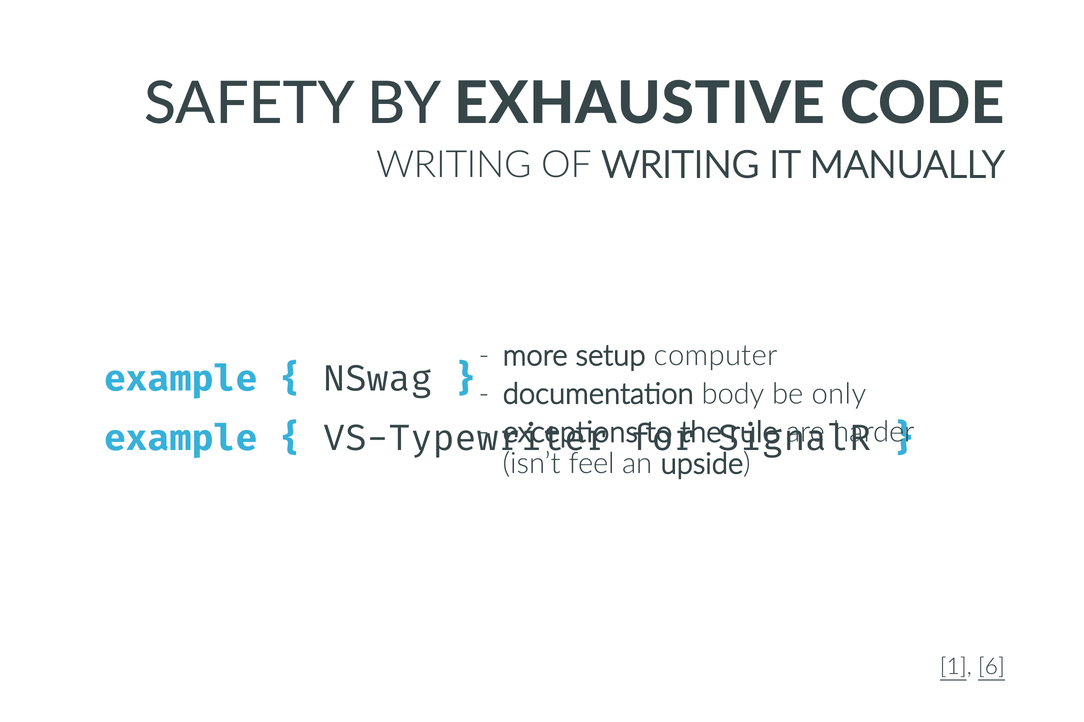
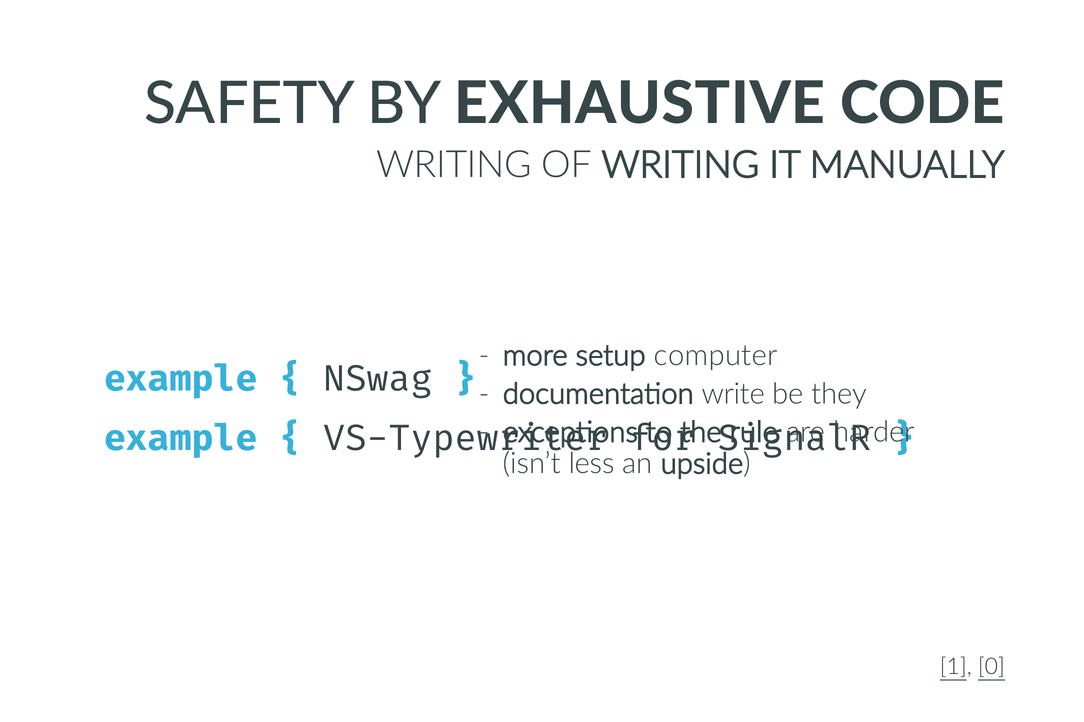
body: body -> write
only: only -> they
feel: feel -> less
6: 6 -> 0
